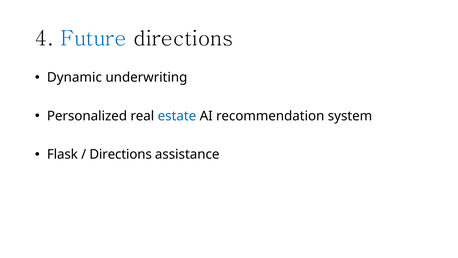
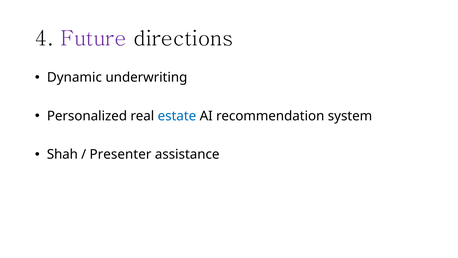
Future colour: blue -> purple
Flask: Flask -> Shah
Directions at (121, 154): Directions -> Presenter
